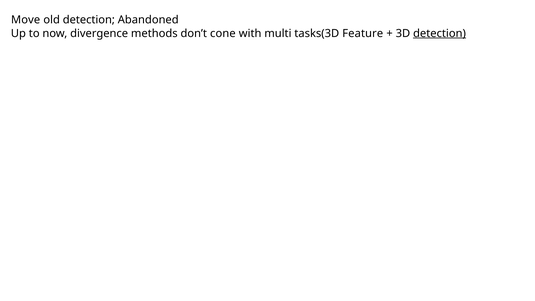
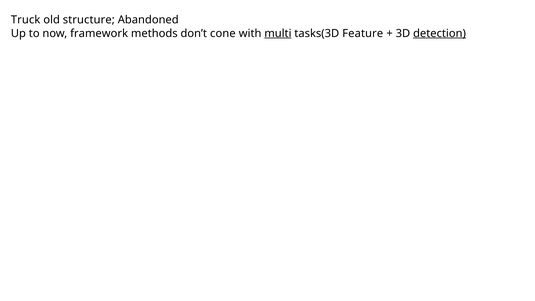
Move: Move -> Truck
old detection: detection -> structure
divergence: divergence -> framework
multi underline: none -> present
